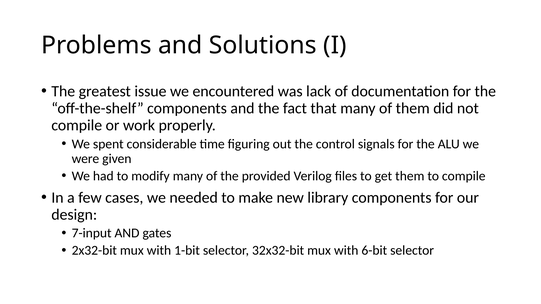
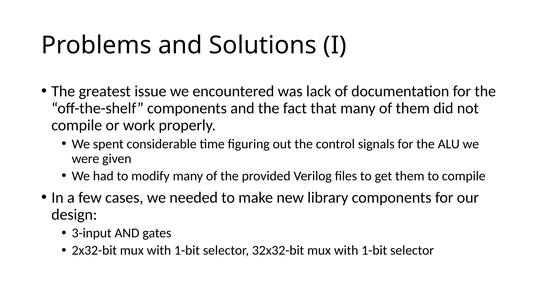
7-input: 7-input -> 3-input
32x32-bit mux with 6-bit: 6-bit -> 1-bit
